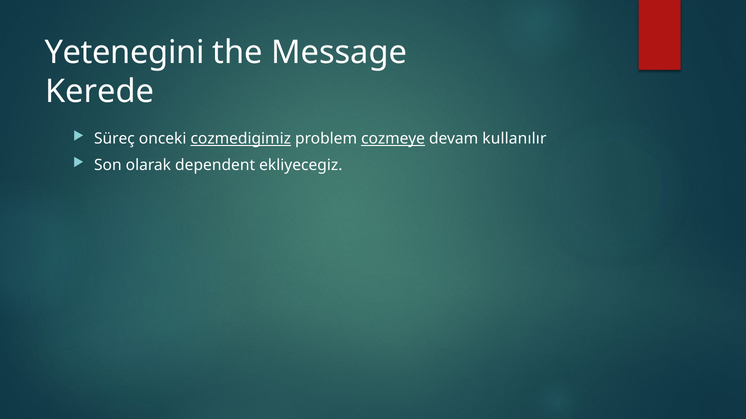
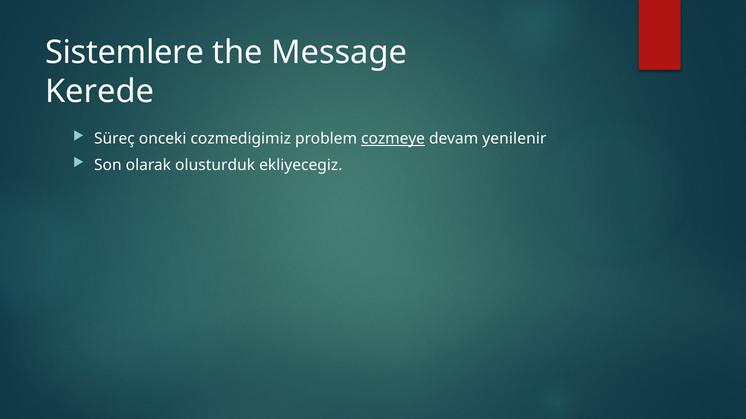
Yetenegini: Yetenegini -> Sistemlere
cozmedigimiz underline: present -> none
kullanılır: kullanılır -> yenilenir
dependent: dependent -> olusturduk
